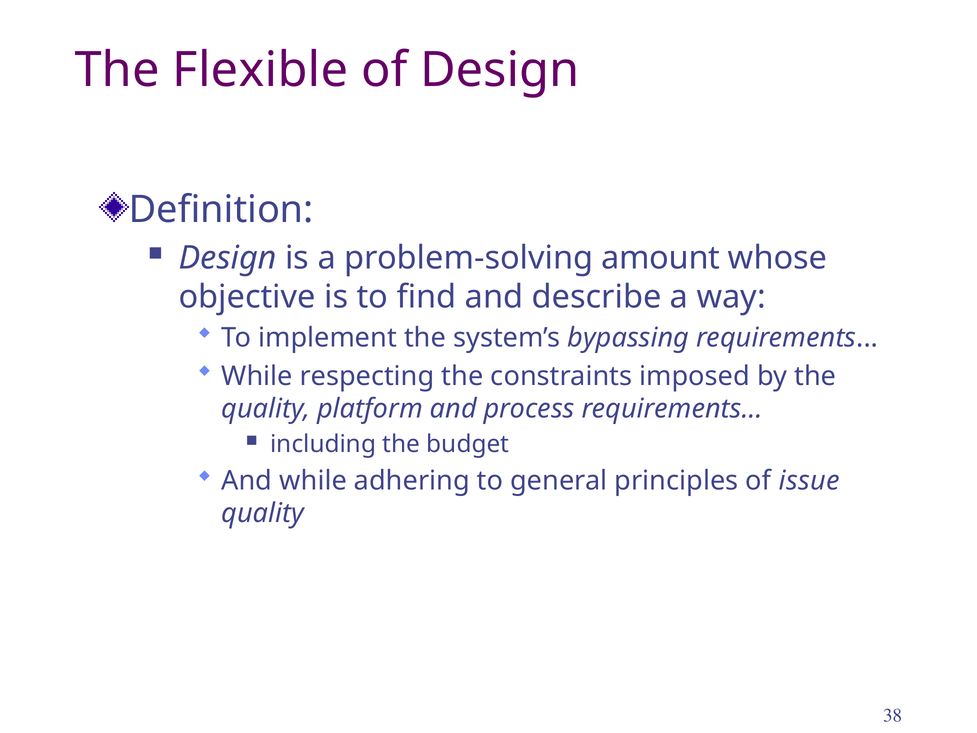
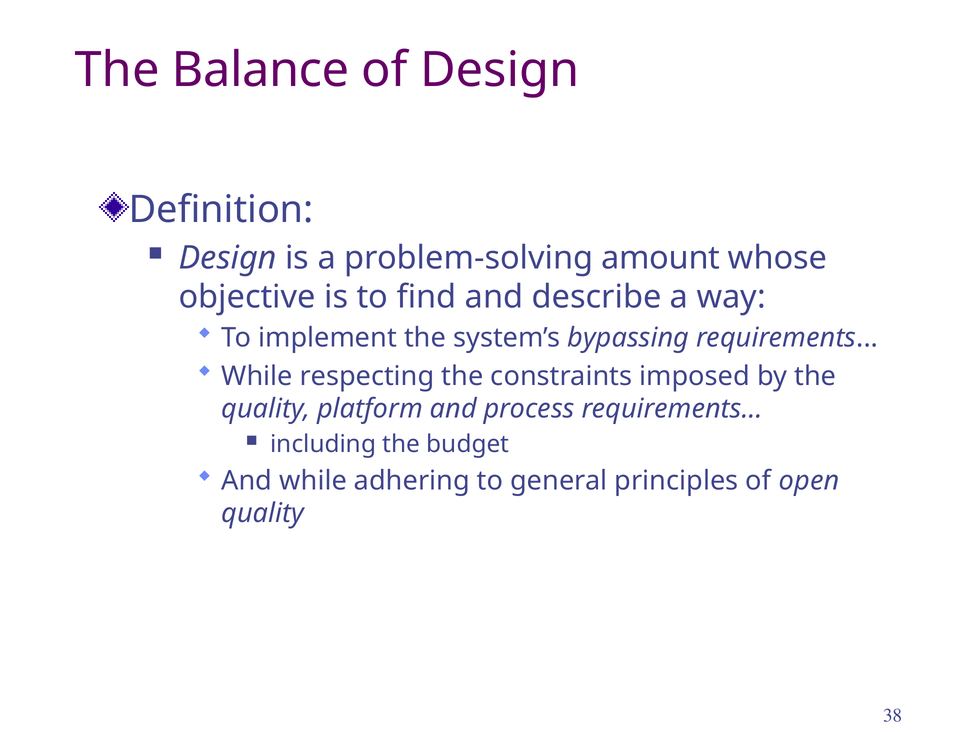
Flexible: Flexible -> Balance
issue: issue -> open
